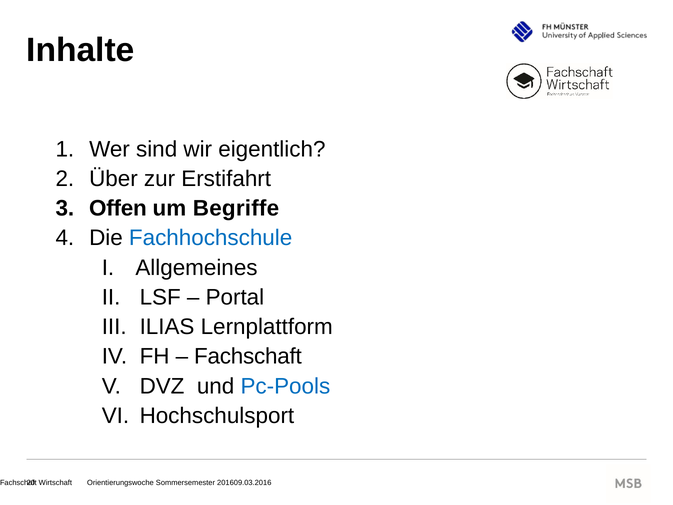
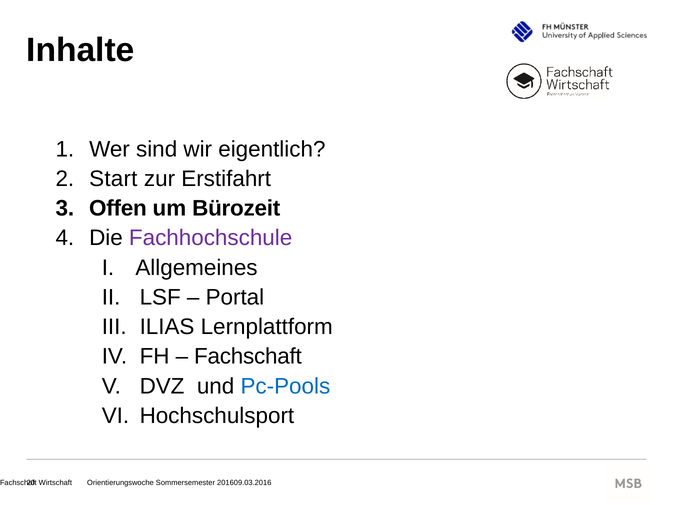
Über: Über -> Start
Begriffe: Begriffe -> Bürozeit
Fachhochschule colour: blue -> purple
